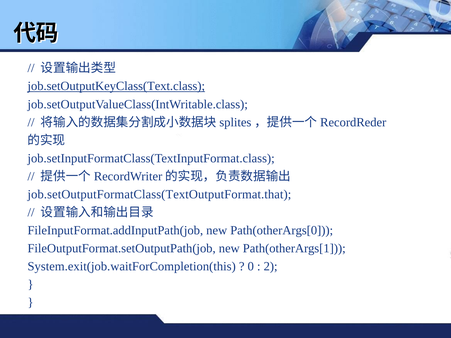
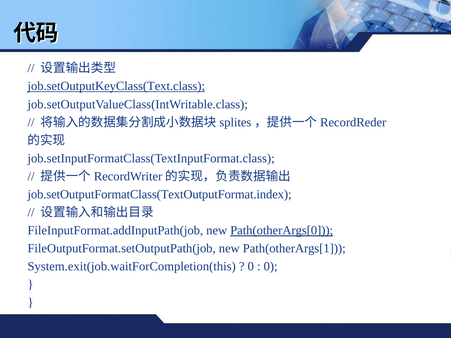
job.setOutputFormatClass(TextOutputFormat.that: job.setOutputFormatClass(TextOutputFormat.that -> job.setOutputFormatClass(TextOutputFormat.index
Path(otherArgs[0 underline: none -> present
2 at (271, 267): 2 -> 0
